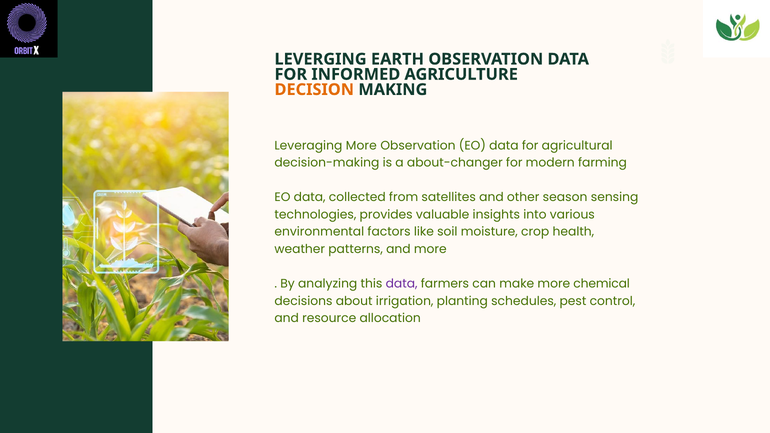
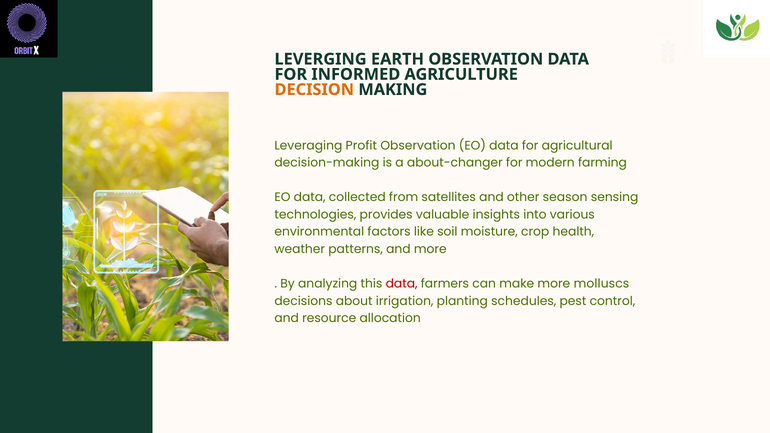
Leveraging More: More -> Profit
data at (402, 284) colour: purple -> red
chemical: chemical -> molluscs
